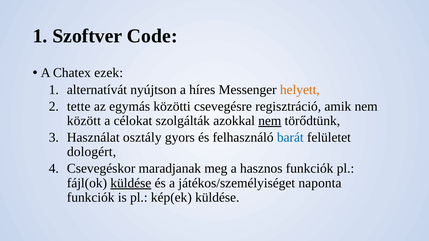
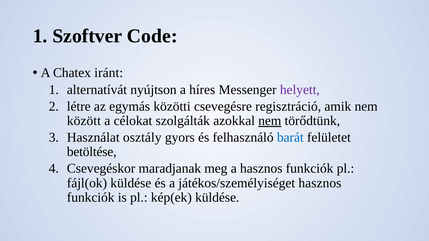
ezek: ezek -> iránt
helyett colour: orange -> purple
tette: tette -> létre
dologért: dologért -> betöltése
küldése at (131, 183) underline: present -> none
játékos/személyiséget naponta: naponta -> hasznos
